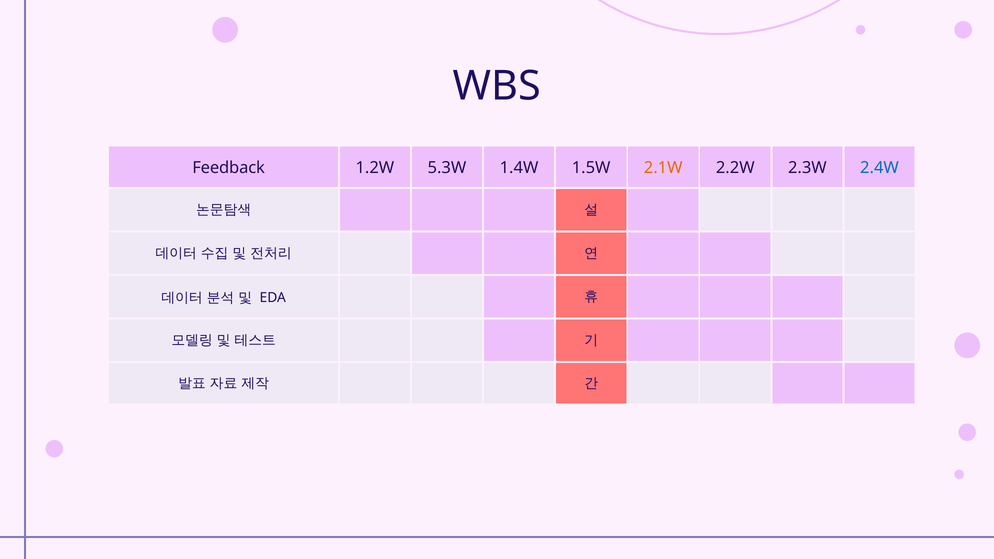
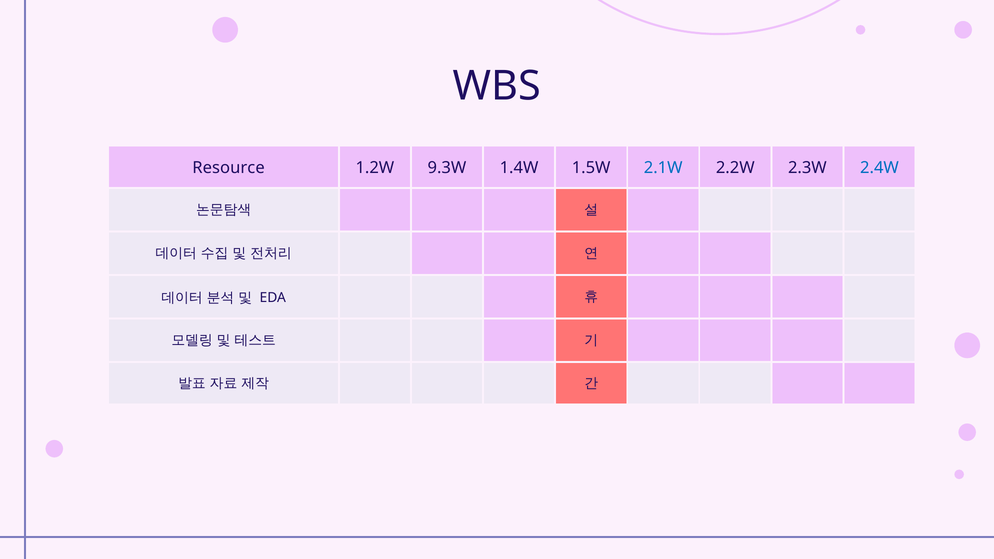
Feedback: Feedback -> Resource
5.3W: 5.3W -> 9.3W
2.1W colour: orange -> blue
